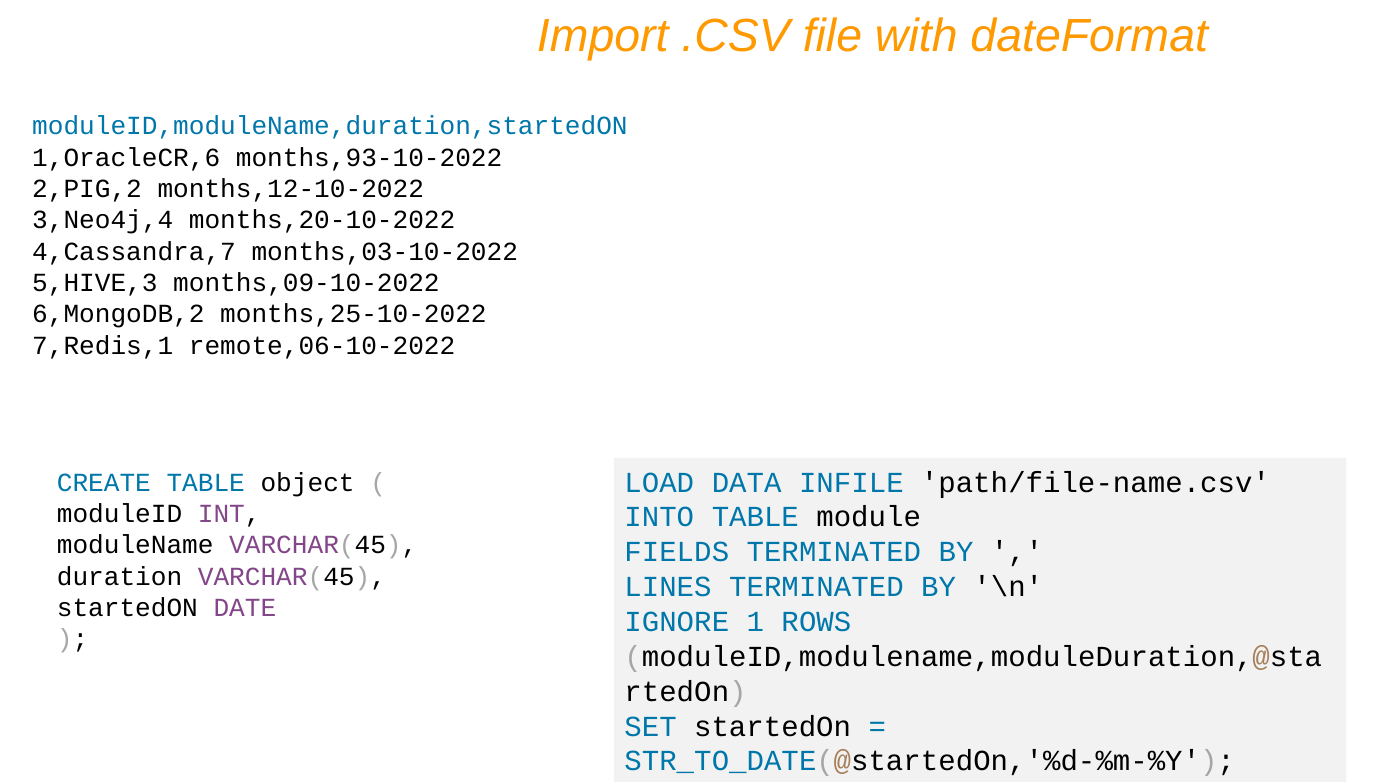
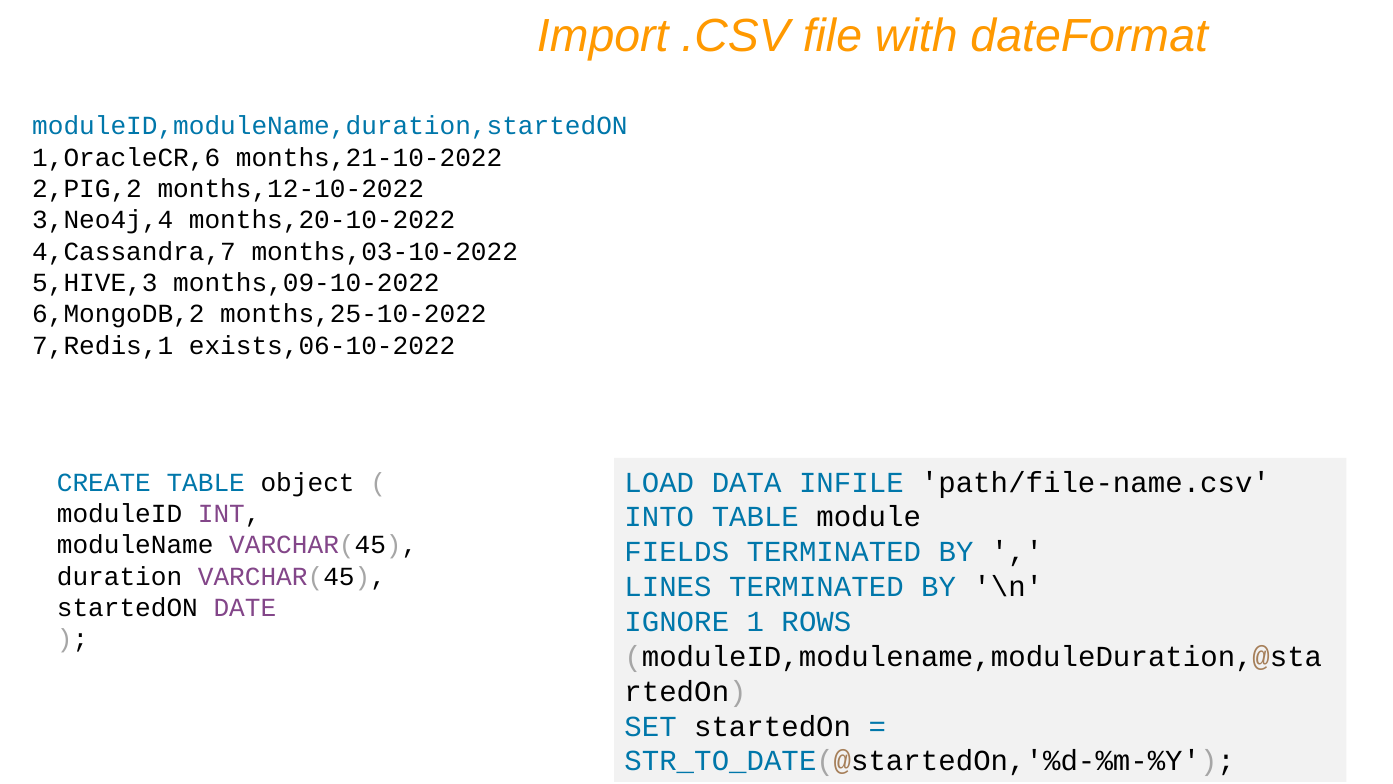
months,93-10-2022: months,93-10-2022 -> months,21-10-2022
remote,06-10-2022: remote,06-10-2022 -> exists,06-10-2022
